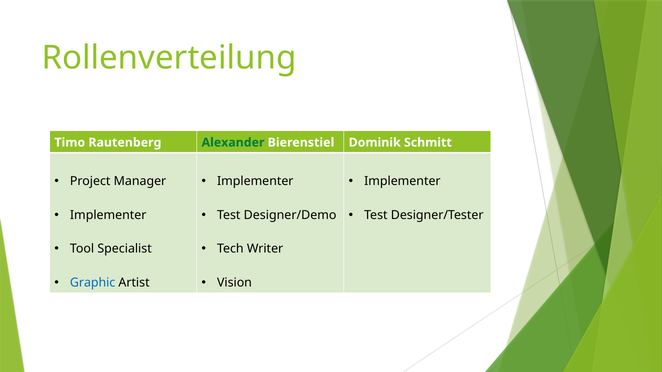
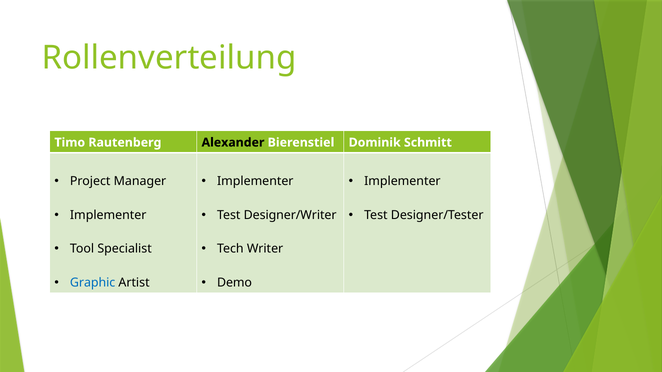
Alexander colour: green -> black
Designer/Demo: Designer/Demo -> Designer/Writer
Vision: Vision -> Demo
